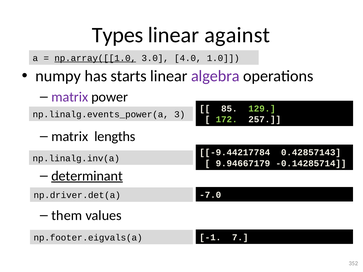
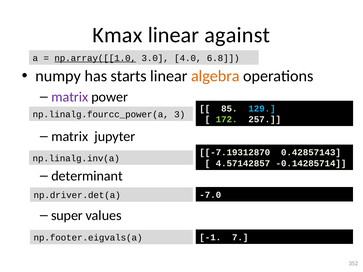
Types: Types -> Kmax
1.0: 1.0 -> 6.8
algebra colour: purple -> orange
129 colour: light green -> light blue
np.linalg.events_power(a: np.linalg.events_power(a -> np.linalg.fourcc_power(a
lengths: lengths -> jupyter
-9.44217784: -9.44217784 -> -7.19312870
9.94667179: 9.94667179 -> 4.57142857
determinant underline: present -> none
them: them -> super
